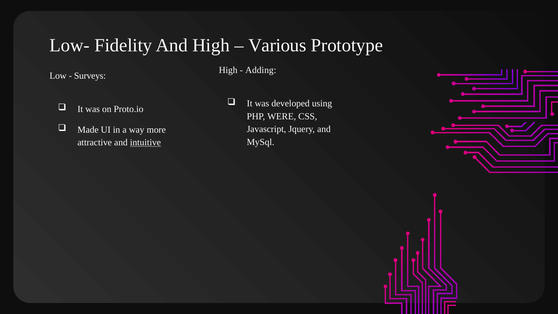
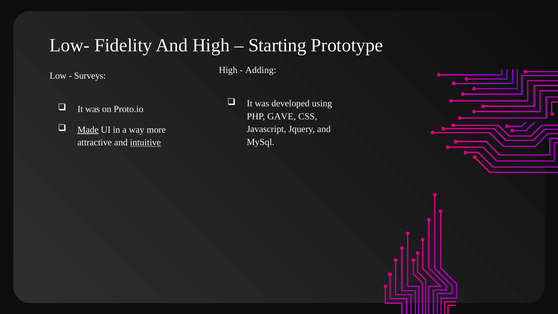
Various: Various -> Starting
WERE: WERE -> GAVE
Made underline: none -> present
